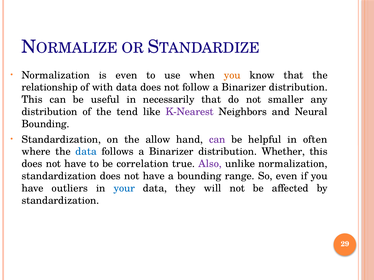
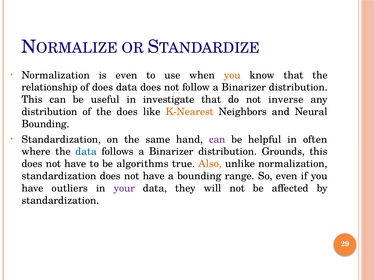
of with: with -> does
necessarily: necessarily -> investigate
smaller: smaller -> inverse
the tend: tend -> does
K-Nearest colour: purple -> orange
allow: allow -> same
Whether: Whether -> Grounds
correlation: correlation -> algorithms
Also colour: purple -> orange
your colour: blue -> purple
